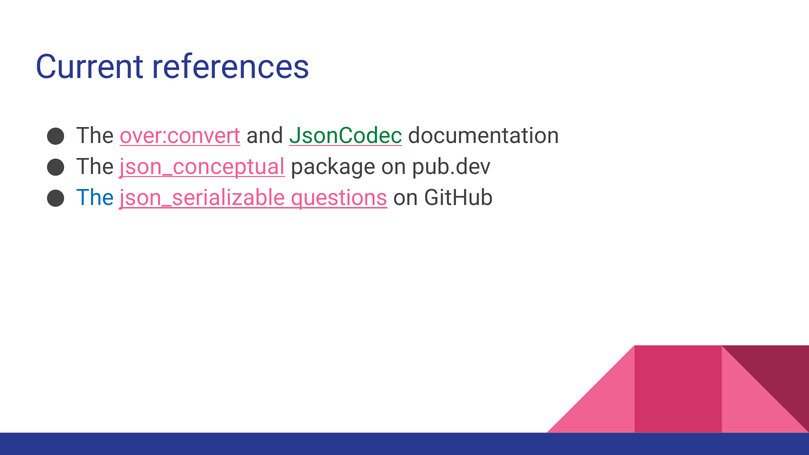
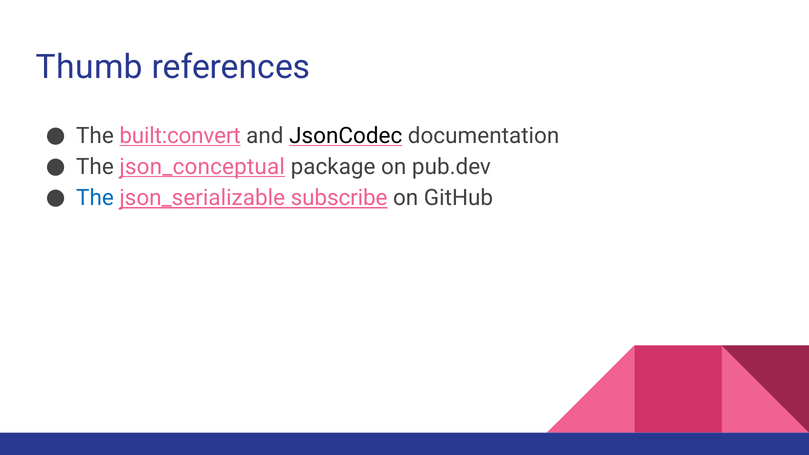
Current: Current -> Thumb
over:convert: over:convert -> built:convert
JsonCodec colour: green -> black
questions: questions -> subscribe
